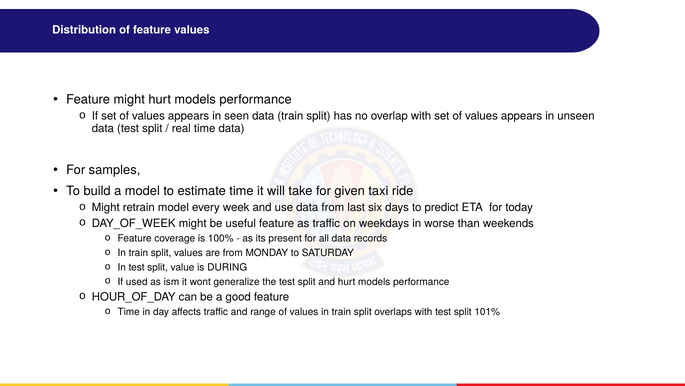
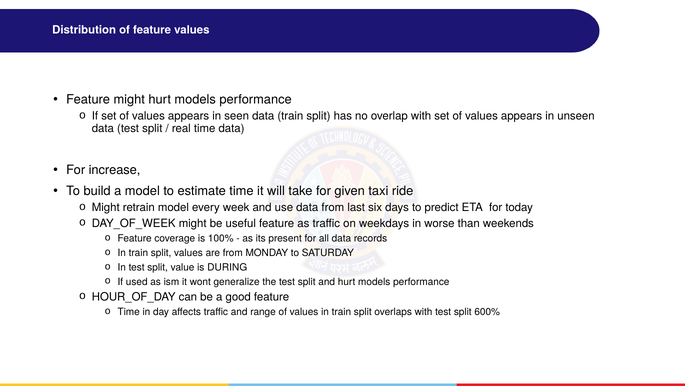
samples: samples -> increase
101%: 101% -> 600%
